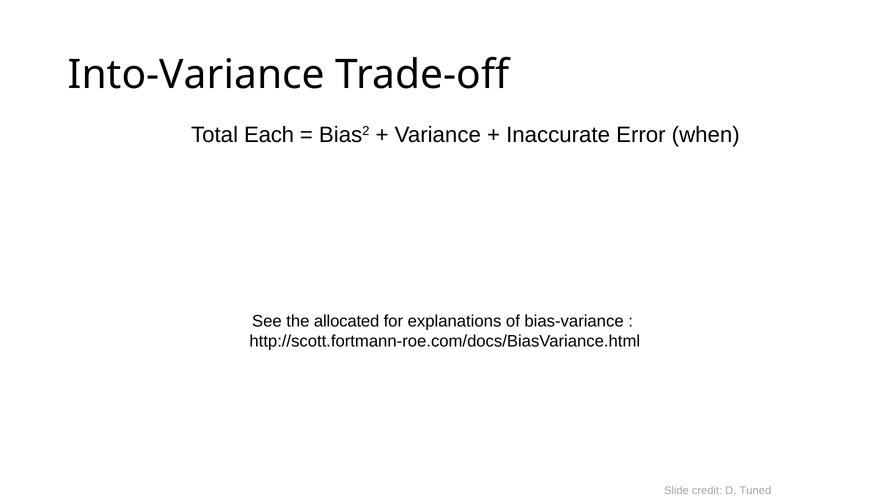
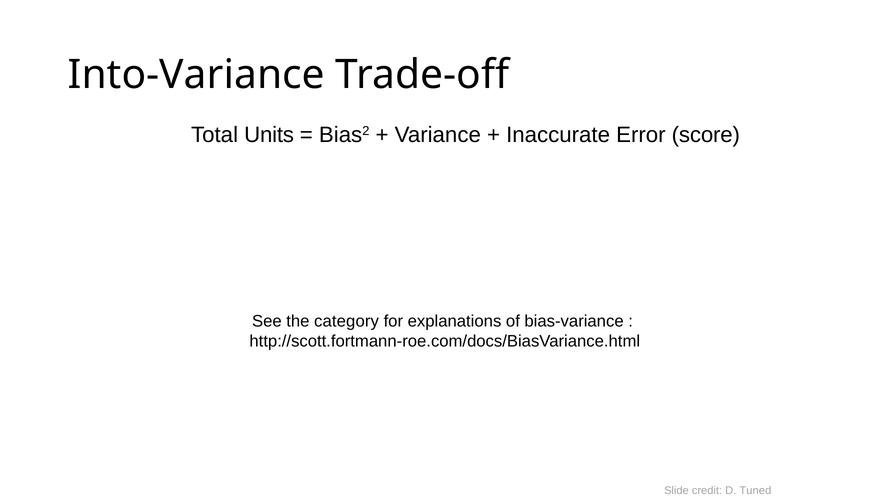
Each: Each -> Units
when: when -> score
allocated: allocated -> category
